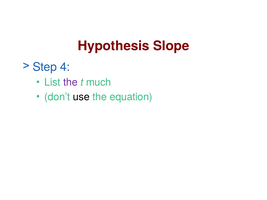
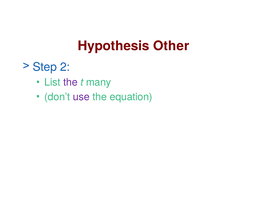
Slope: Slope -> Other
4: 4 -> 2
much: much -> many
use colour: black -> purple
